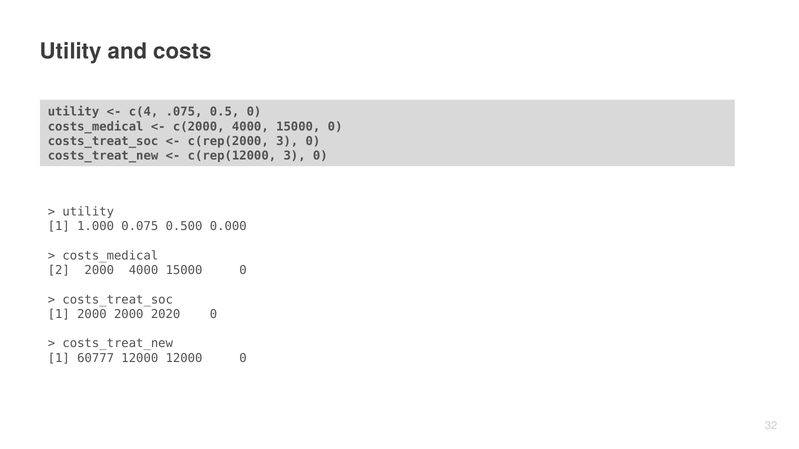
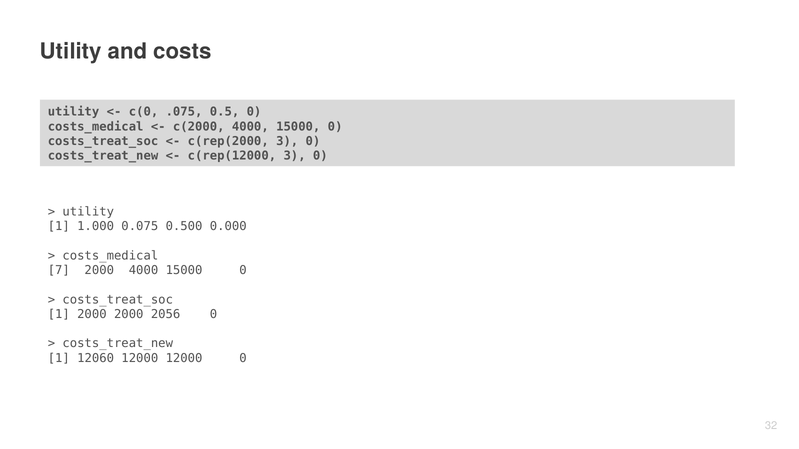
c(4: c(4 -> c(0
2: 2 -> 7
2020: 2020 -> 2056
60777: 60777 -> 12060
